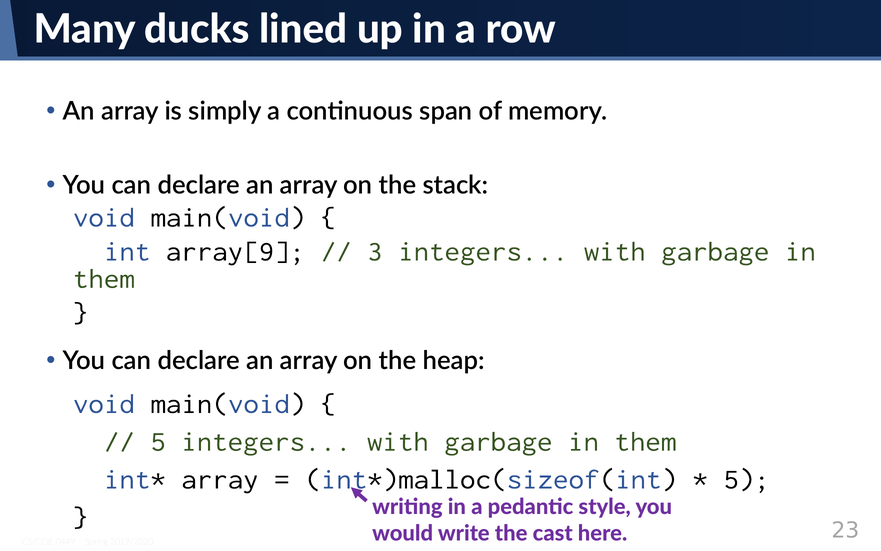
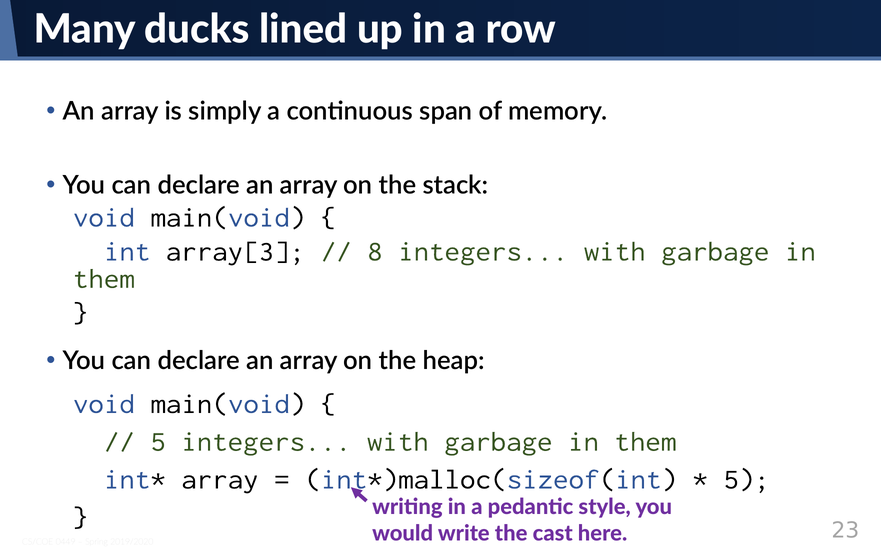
array[9: array[9 -> array[3
3: 3 -> 8
